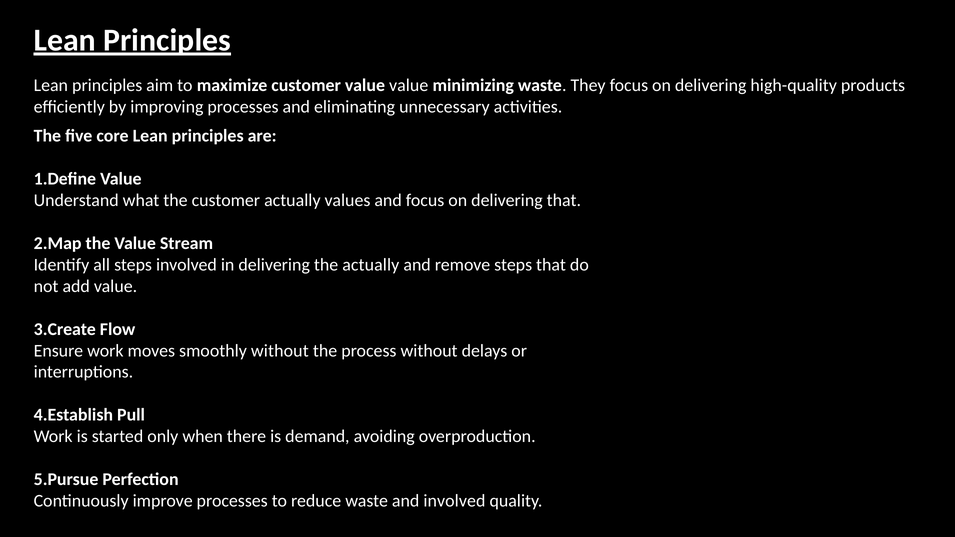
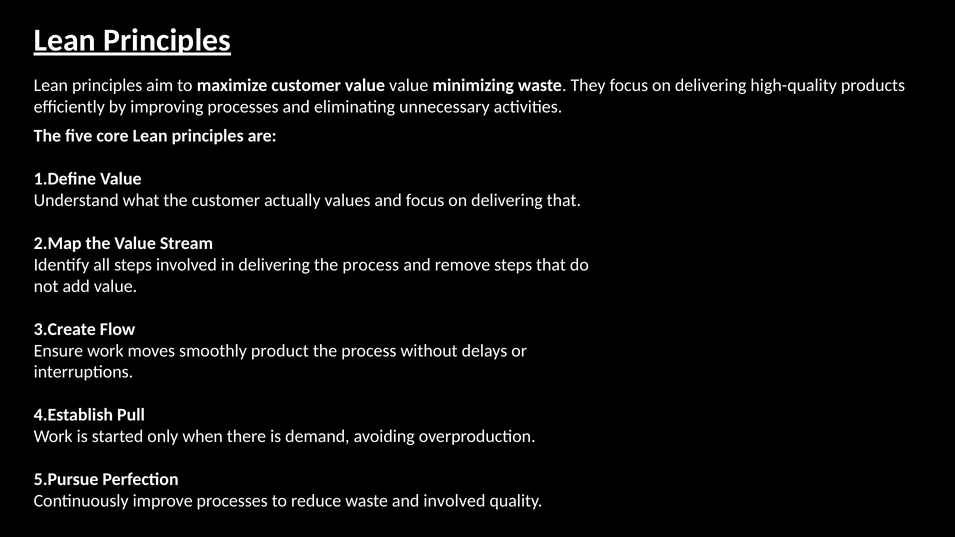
delivering the actually: actually -> process
smoothly without: without -> product
